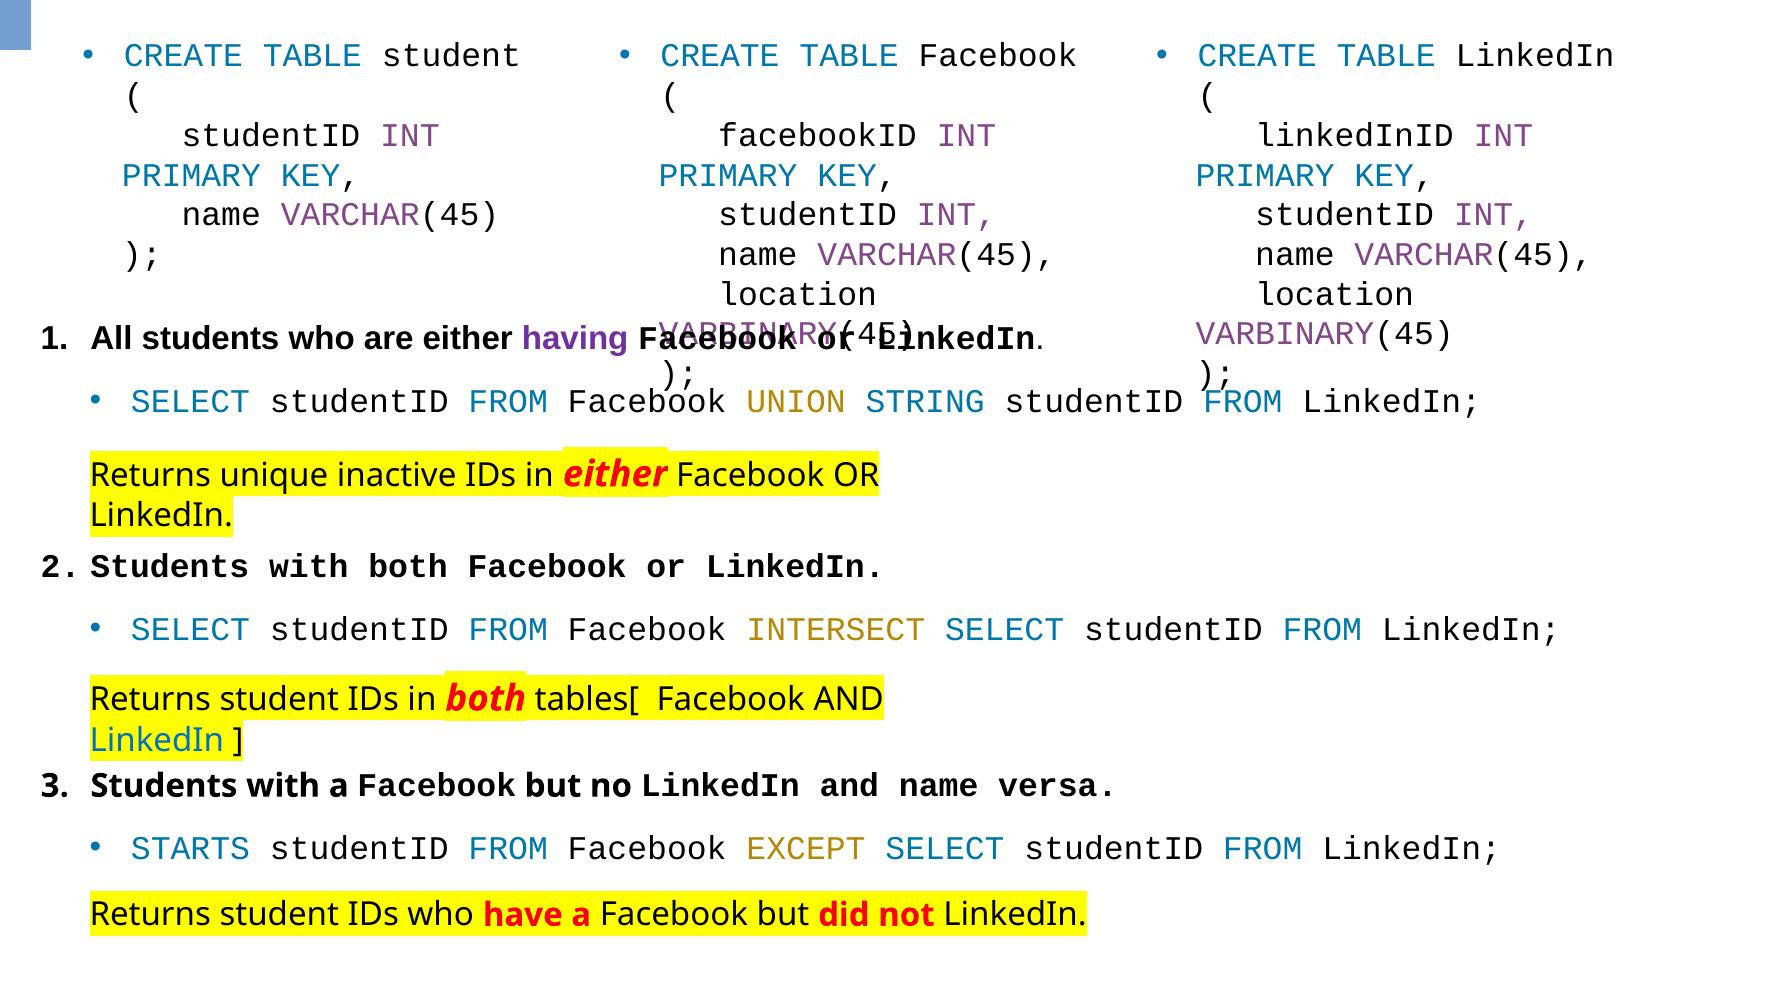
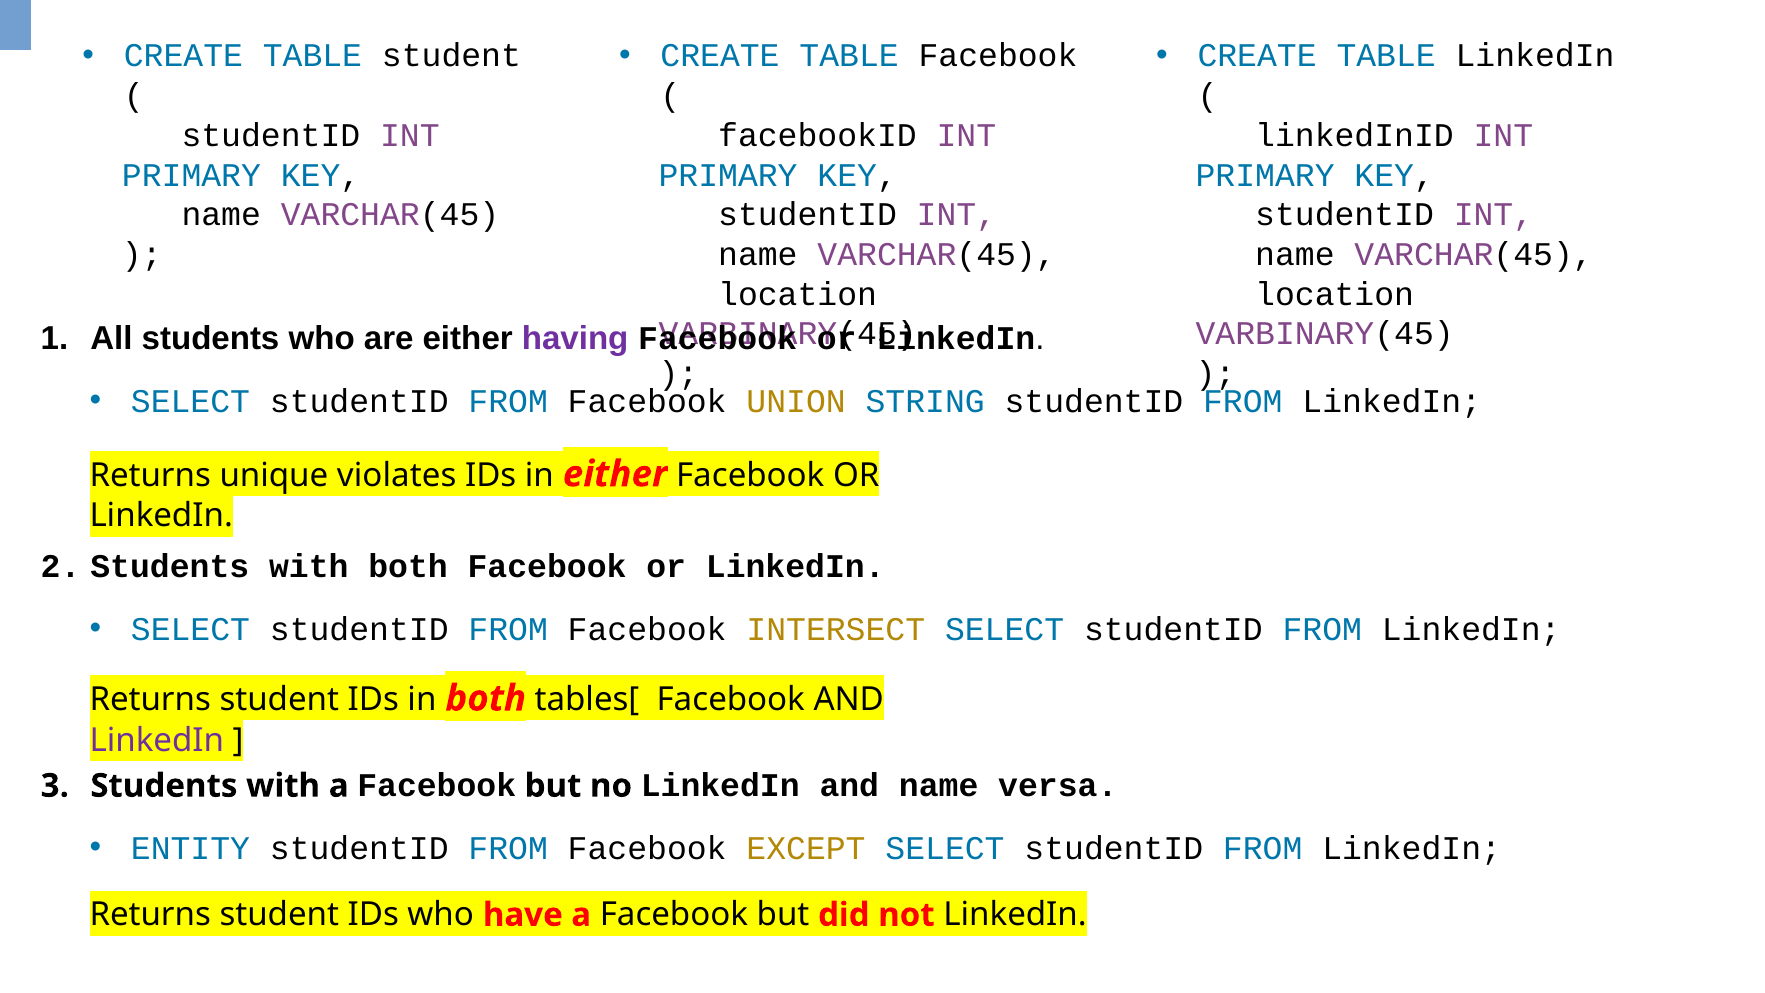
inactive: inactive -> violates
LinkedIn at (157, 740) colour: blue -> purple
STARTS: STARTS -> ENTITY
